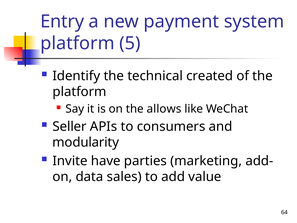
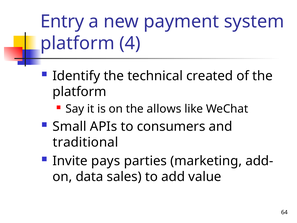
5: 5 -> 4
Seller: Seller -> Small
modularity: modularity -> traditional
have: have -> pays
